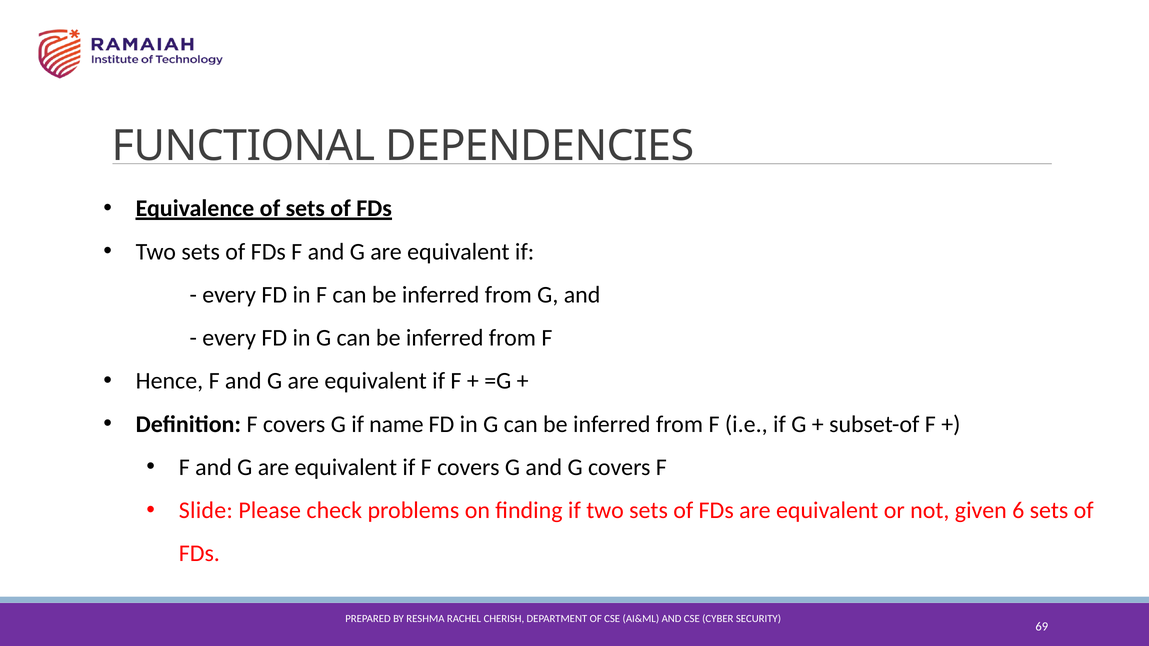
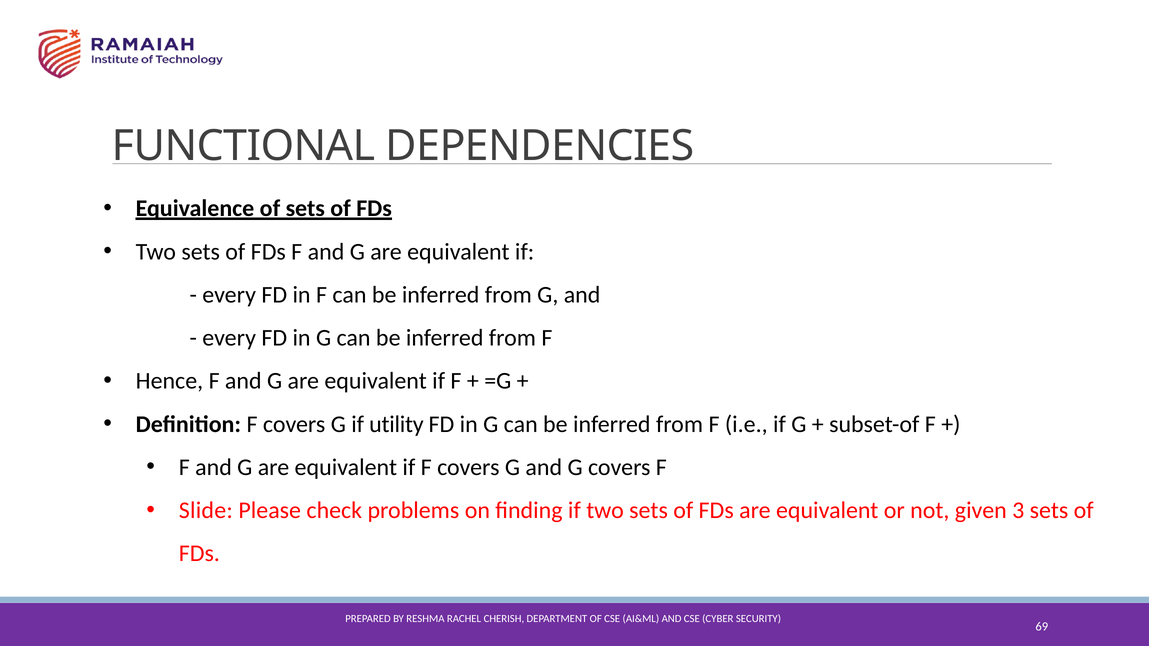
name: name -> utility
6: 6 -> 3
